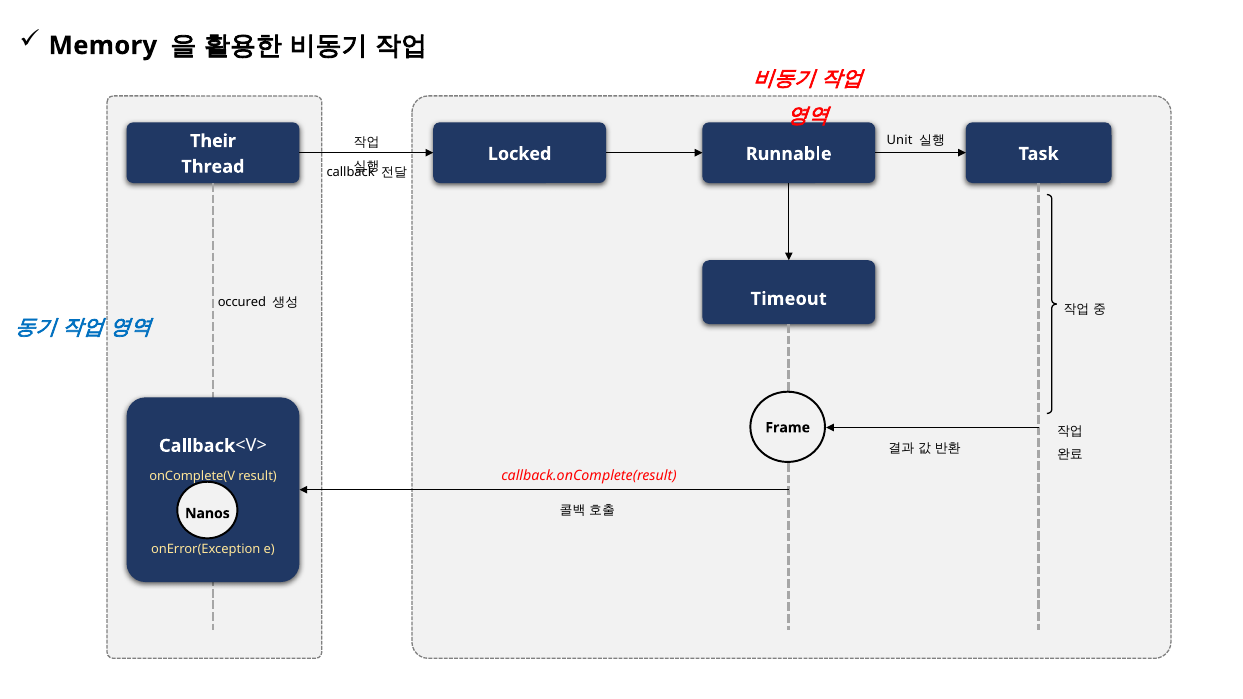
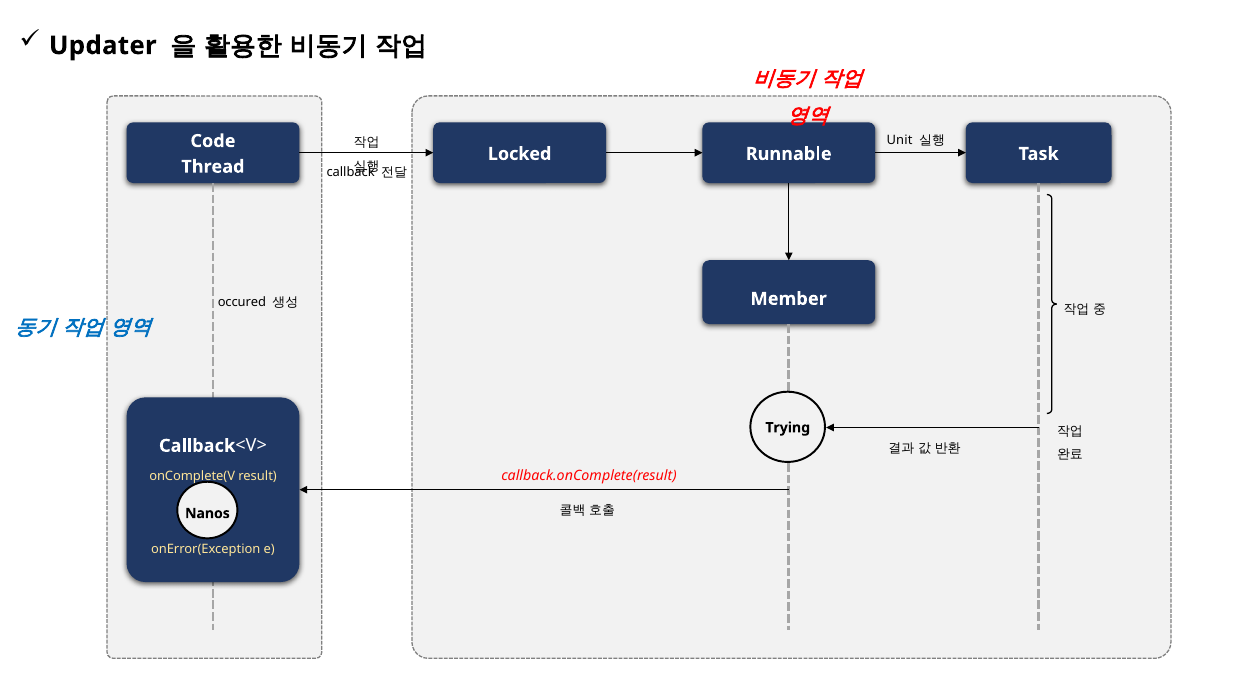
Memory: Memory -> Updater
Their: Their -> Code
Timeout: Timeout -> Member
Frame: Frame -> Trying
